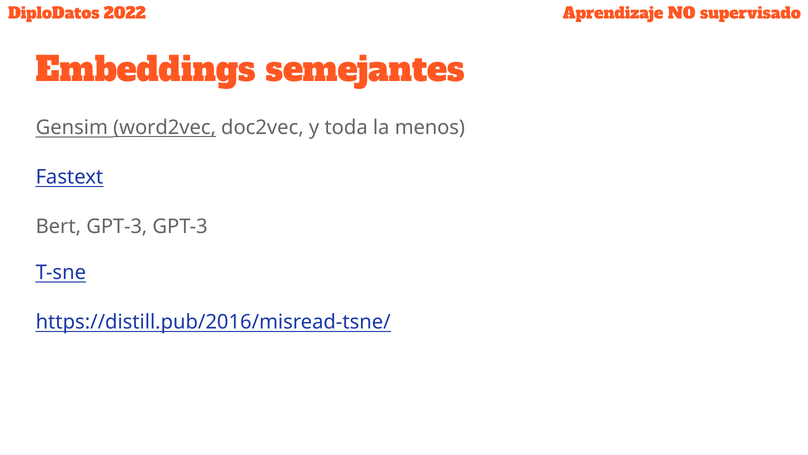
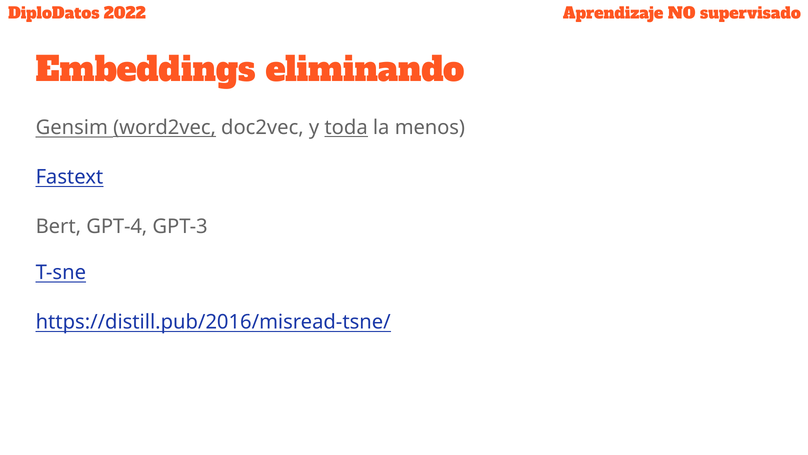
semejantes: semejantes -> eliminando
toda underline: none -> present
Bert GPT-3: GPT-3 -> GPT-4
